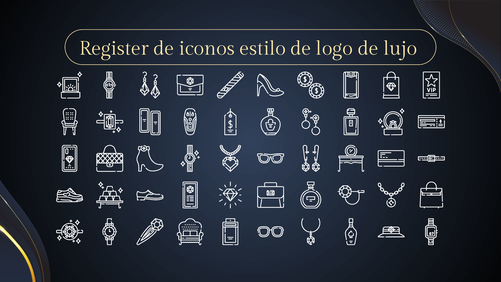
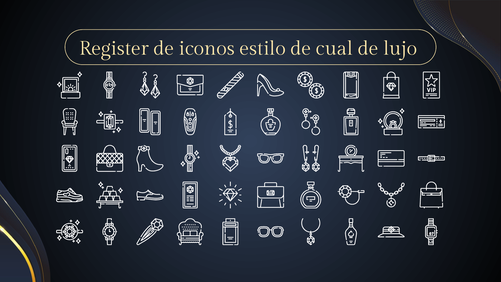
logo: logo -> cual
